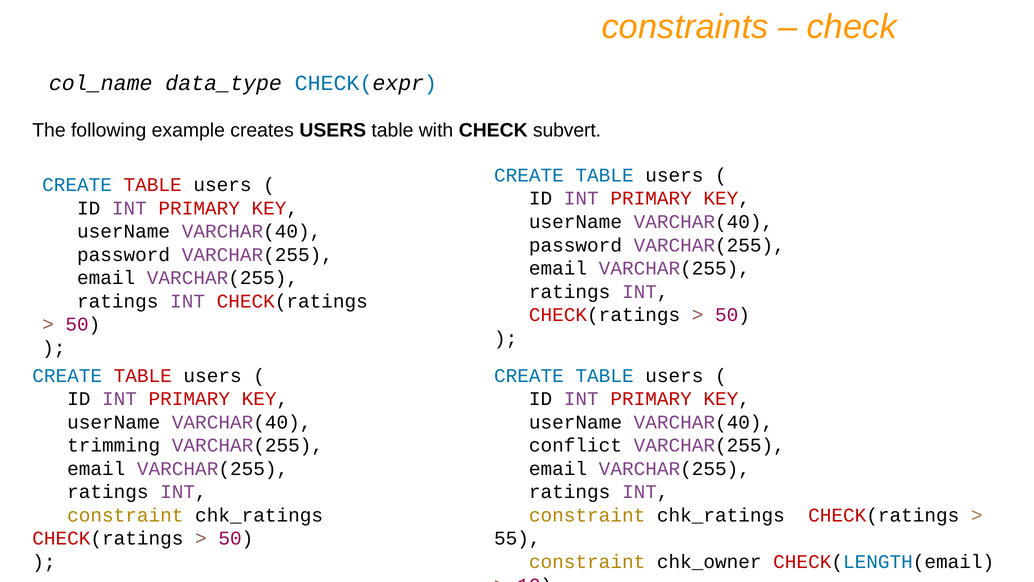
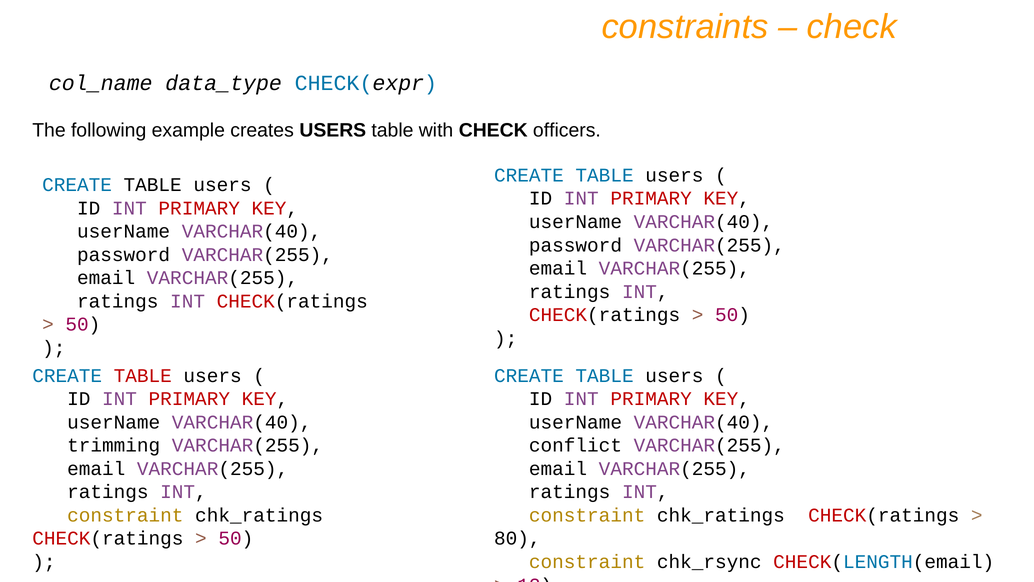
subvert: subvert -> officers
TABLE at (153, 185) colour: red -> black
55: 55 -> 80
chk_owner: chk_owner -> chk_rsync
